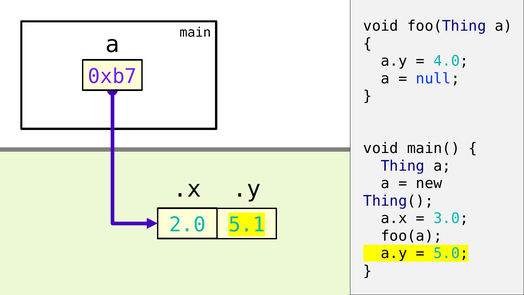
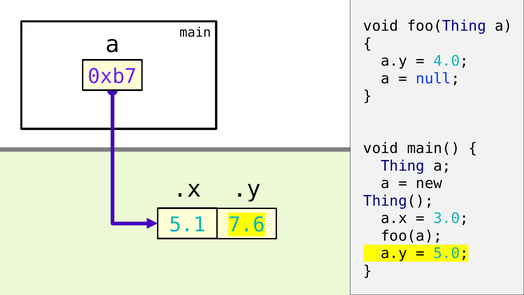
2.0: 2.0 -> 5.1
5.1: 5.1 -> 7.6
